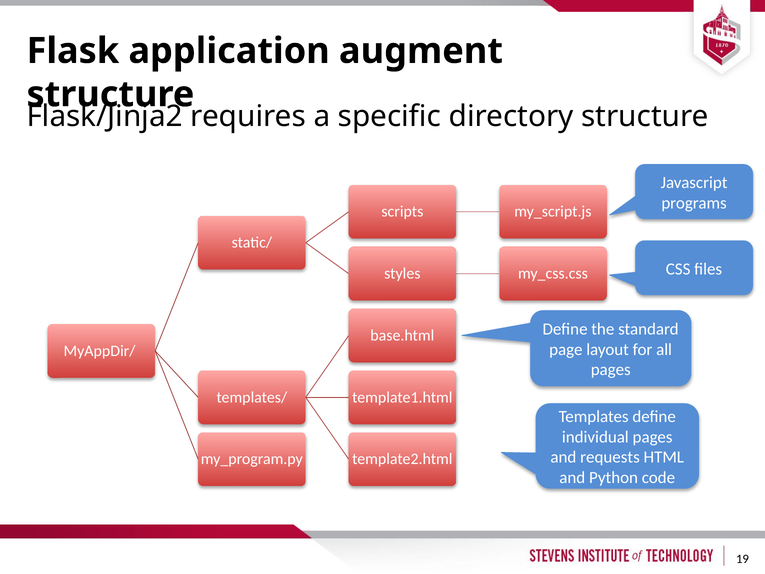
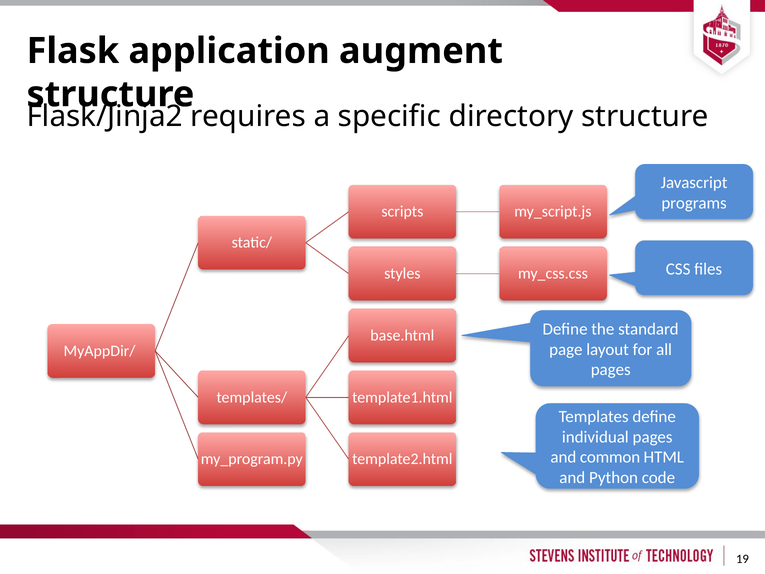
requests: requests -> common
